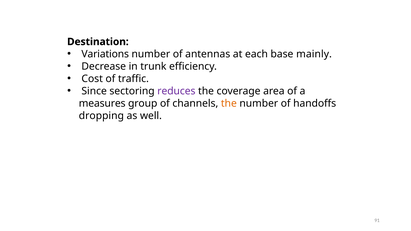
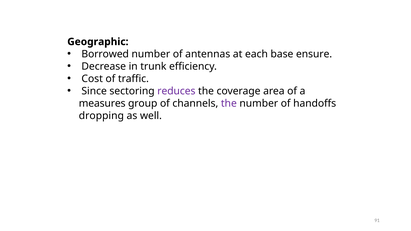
Destination: Destination -> Geographic
Variations: Variations -> Borrowed
mainly: mainly -> ensure
the at (229, 103) colour: orange -> purple
